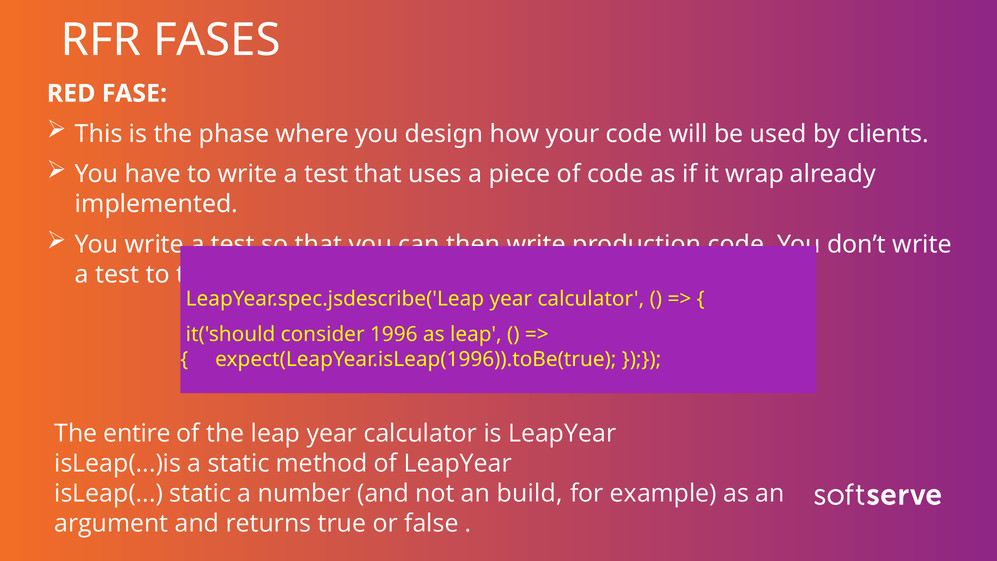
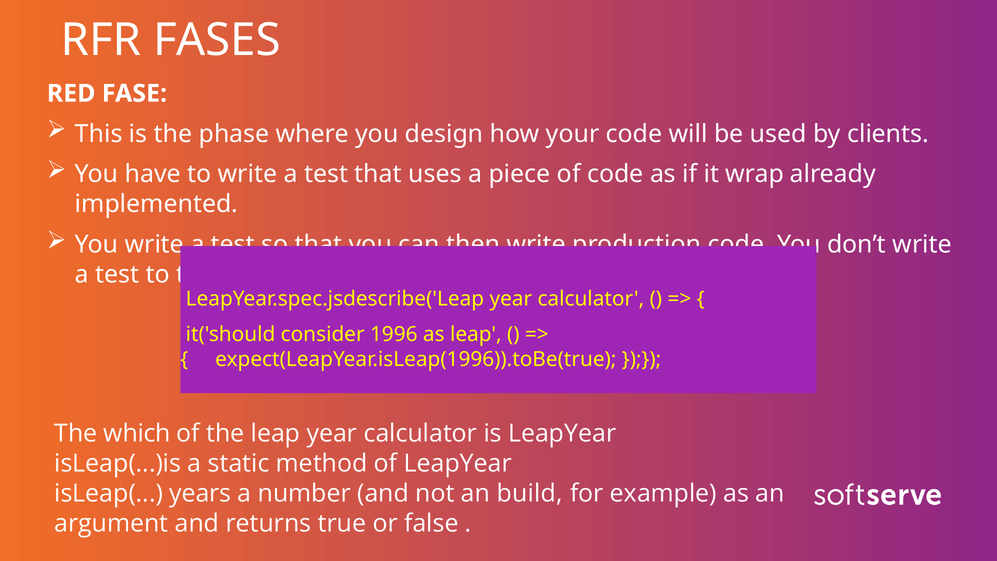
entire: entire -> which
isLeap( static: static -> years
